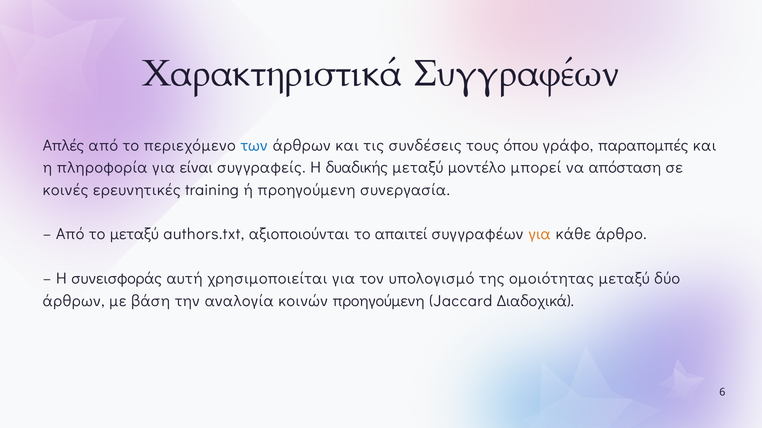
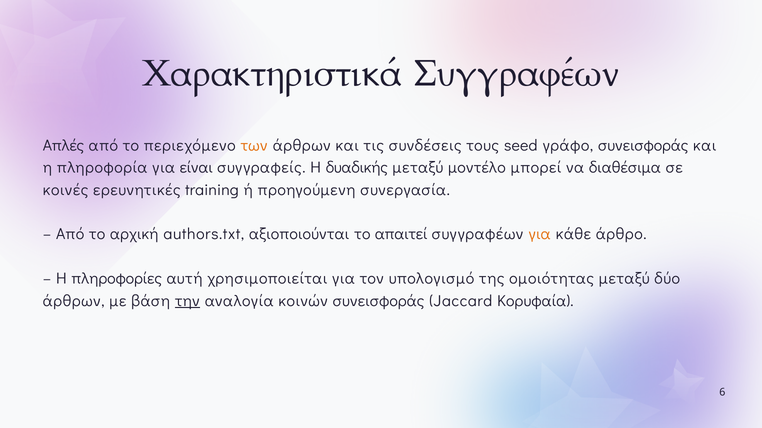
των colour: blue -> orange
όπου: όπου -> seed
γράφο παραπομπές: παραπομπές -> συνεισφοράς
απόσταση: απόσταση -> διαθέσιμα
το μεταξύ: μεταξύ -> αρχική
συνεισφοράς: συνεισφοράς -> πληροφορίες
την underline: none -> present
κοινών προηγούμενη: προηγούμενη -> συνεισφοράς
Διαδοχικά: Διαδοχικά -> Κορυφαία
